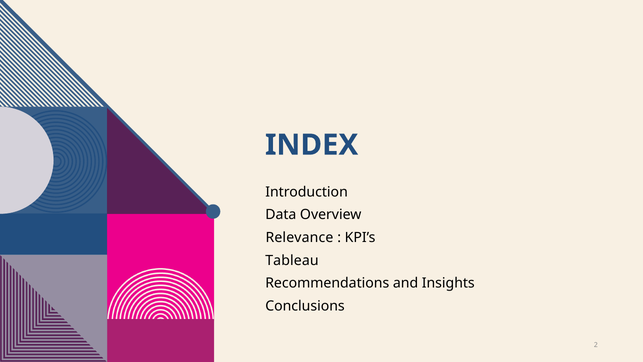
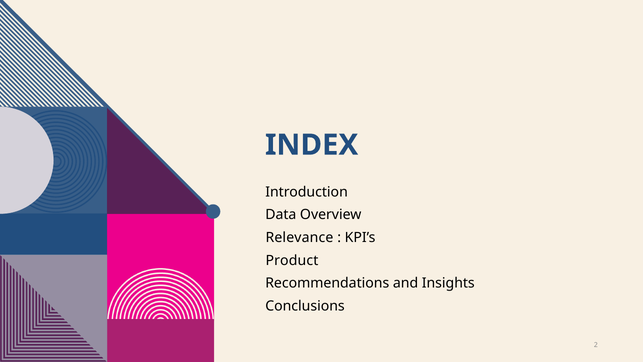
Tableau: Tableau -> Product
